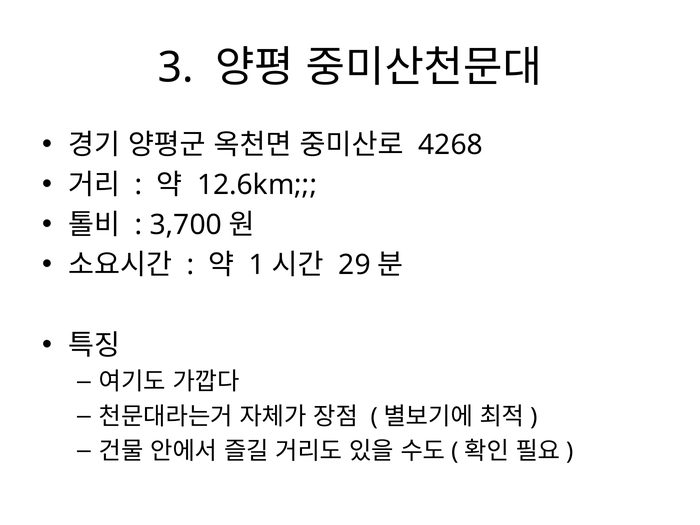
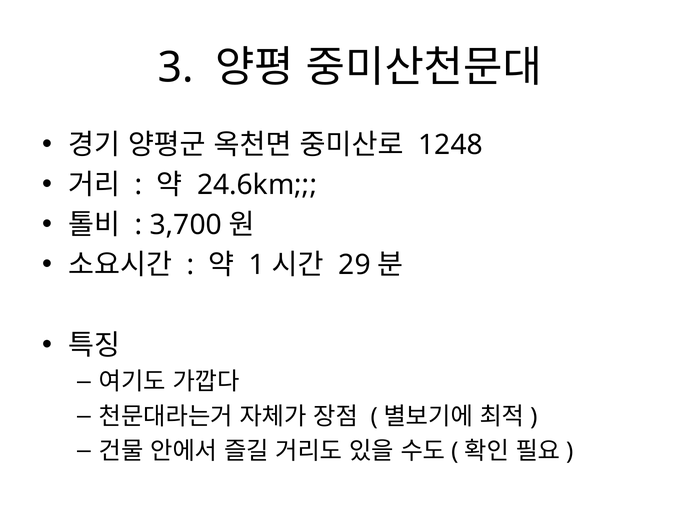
4268: 4268 -> 1248
12.6km: 12.6km -> 24.6km
